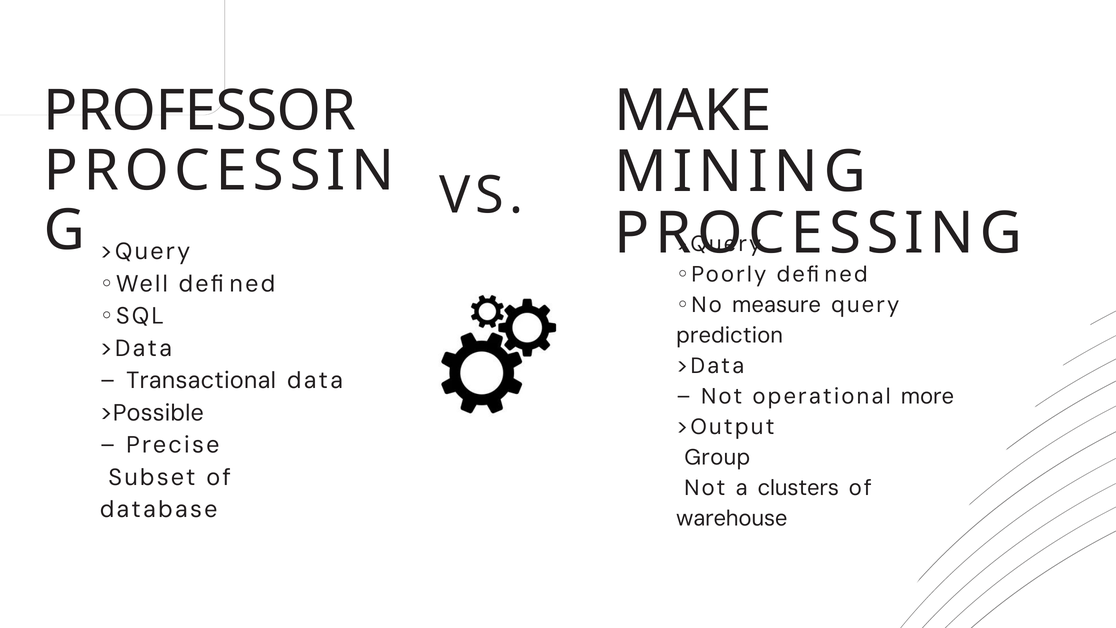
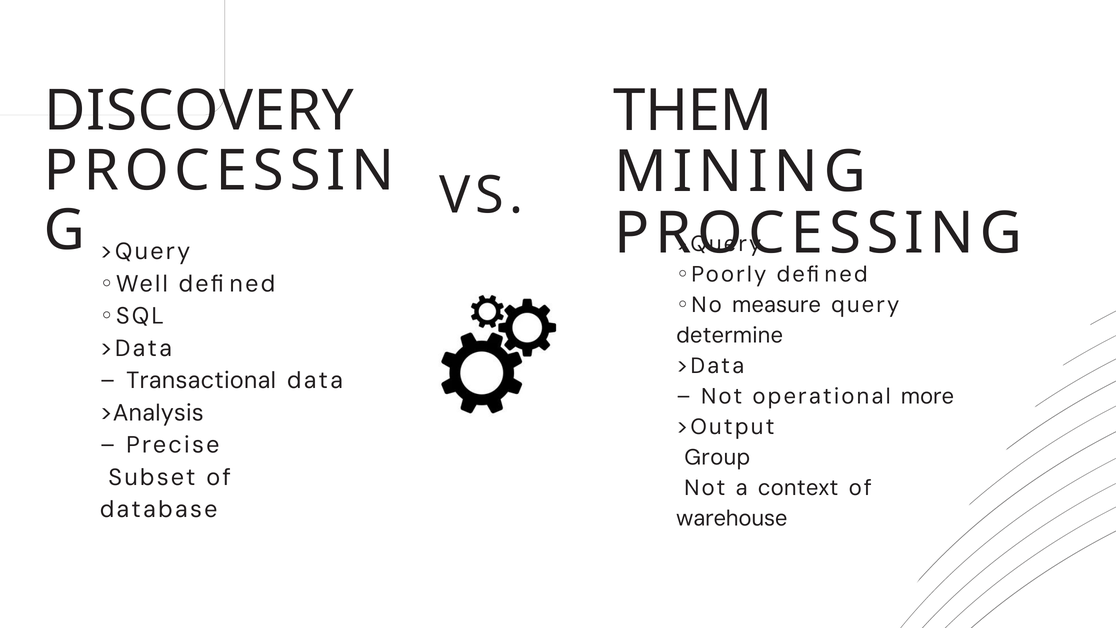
MAKE: MAKE -> THEM
PROFESSOR: PROFESSOR -> DISCOVERY
prediction: prediction -> determine
>Possible: >Possible -> >Analysis
clusters: clusters -> context
